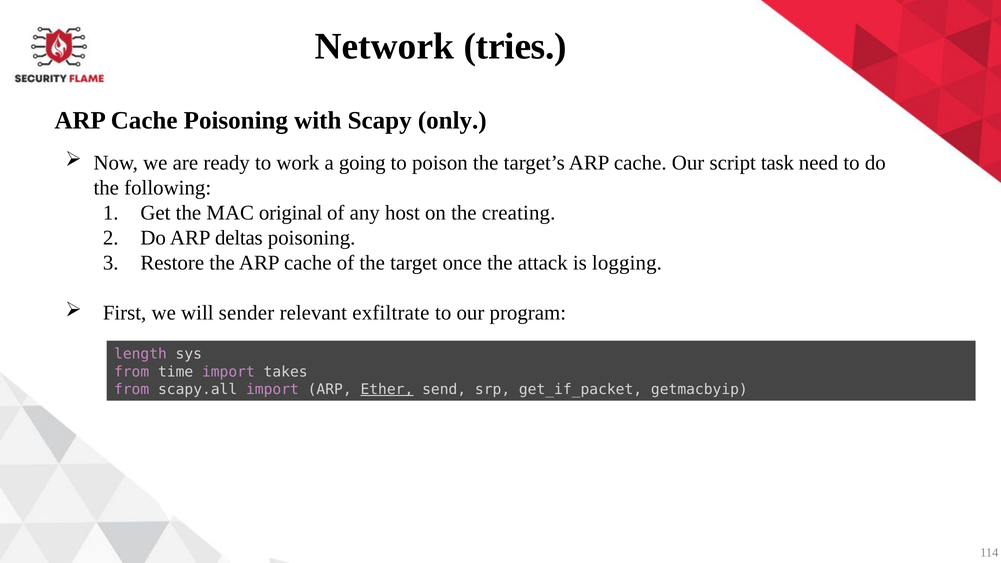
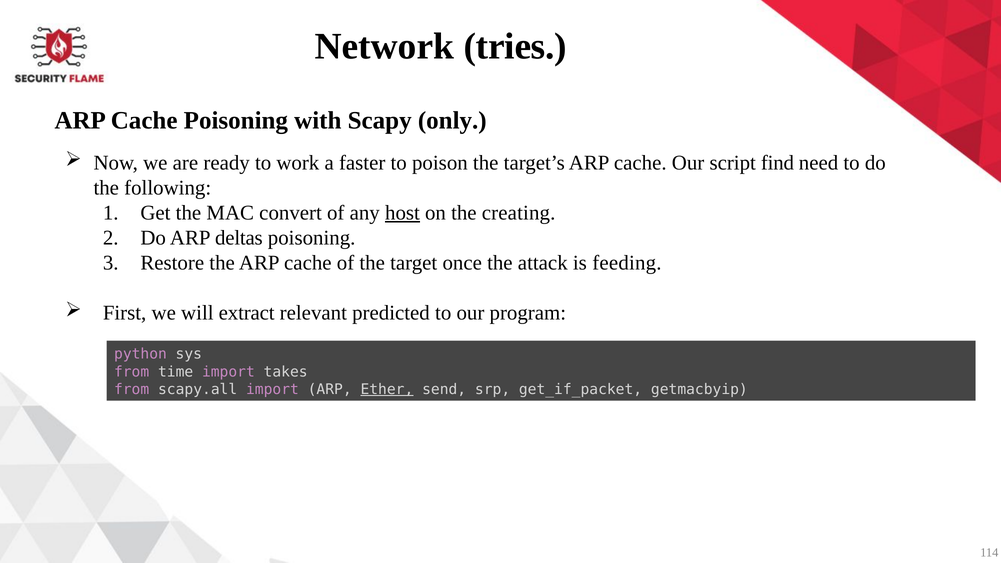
going: going -> faster
task: task -> find
original: original -> convert
host underline: none -> present
logging: logging -> feeding
sender: sender -> extract
exfiltrate: exfiltrate -> predicted
length: length -> python
